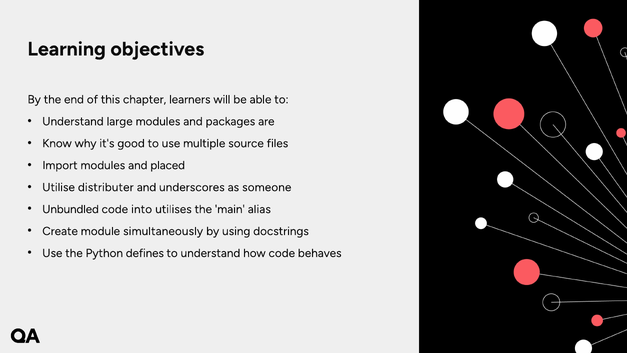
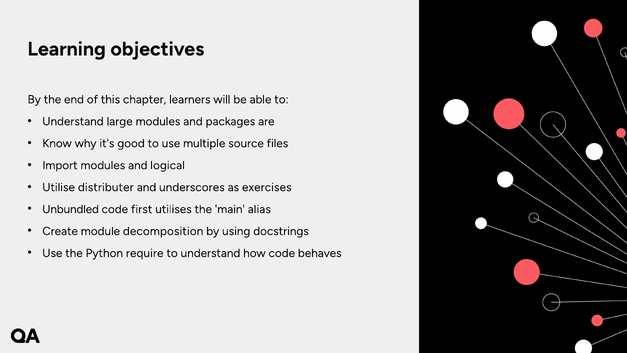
placed: placed -> logical
someone: someone -> exercises
into: into -> first
simultaneously: simultaneously -> decomposition
defines: defines -> require
